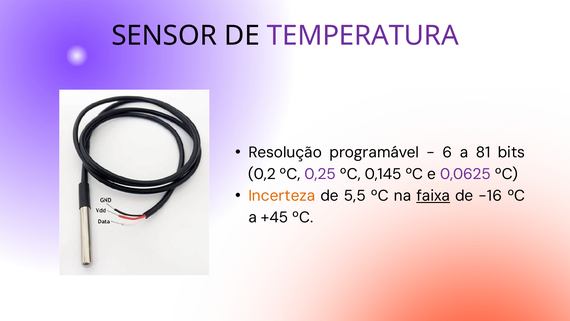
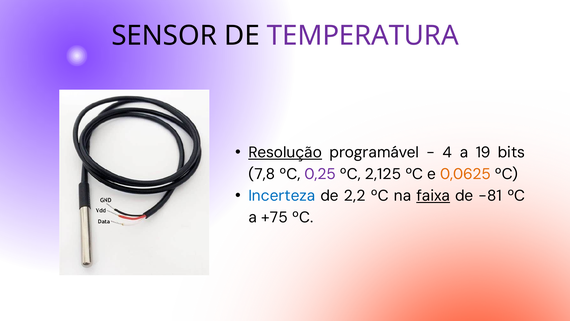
Resolução underline: none -> present
6: 6 -> 4
81: 81 -> 19
0,2: 0,2 -> 7,8
0,145: 0,145 -> 2,125
0,0625 colour: purple -> orange
Incerteza colour: orange -> blue
5,5: 5,5 -> 2,2
-16: -16 -> -81
+45: +45 -> +75
